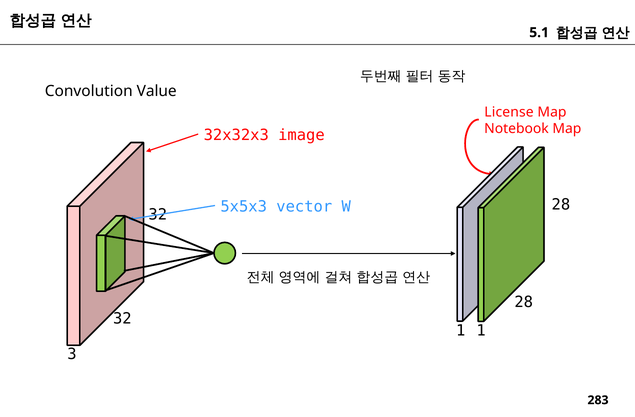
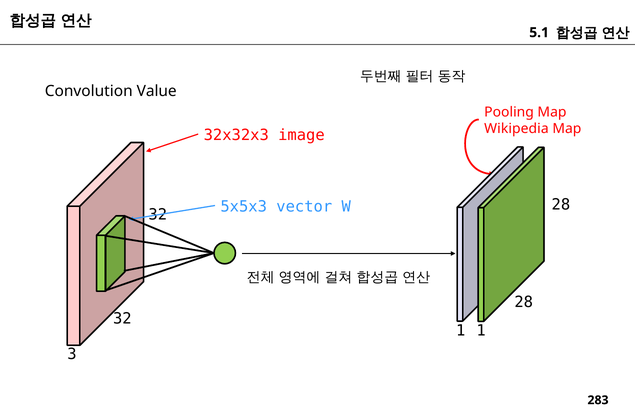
License: License -> Pooling
Notebook: Notebook -> Wikipedia
